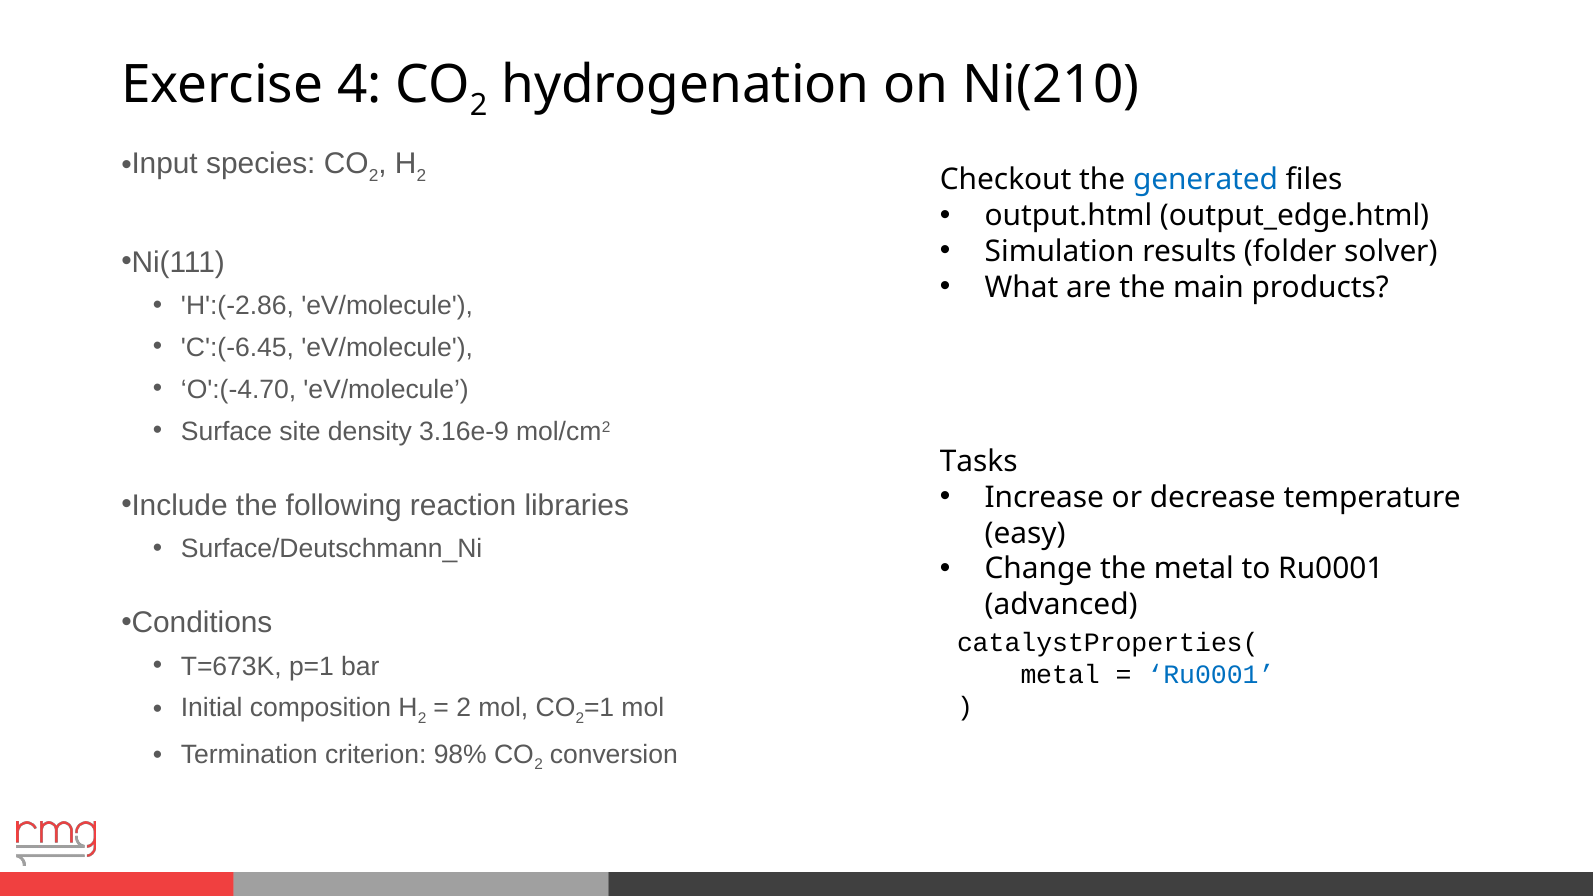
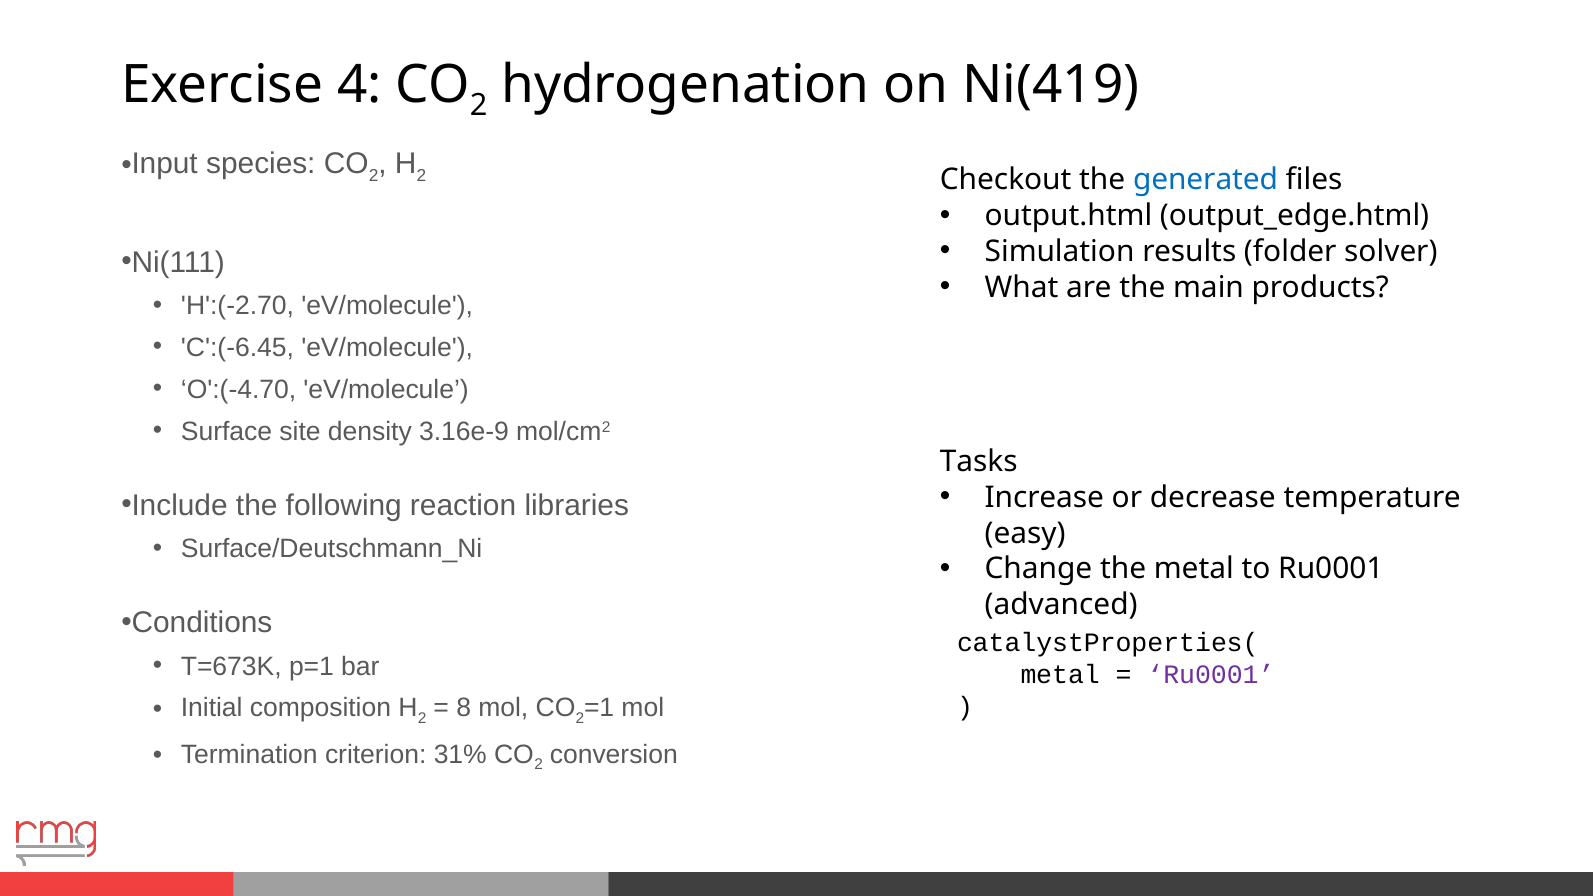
Ni(210: Ni(210 -> Ni(419
H':(-2.86: H':(-2.86 -> H':(-2.70
Ru0001 at (1211, 675) colour: blue -> purple
2 at (464, 708): 2 -> 8
98%: 98% -> 31%
